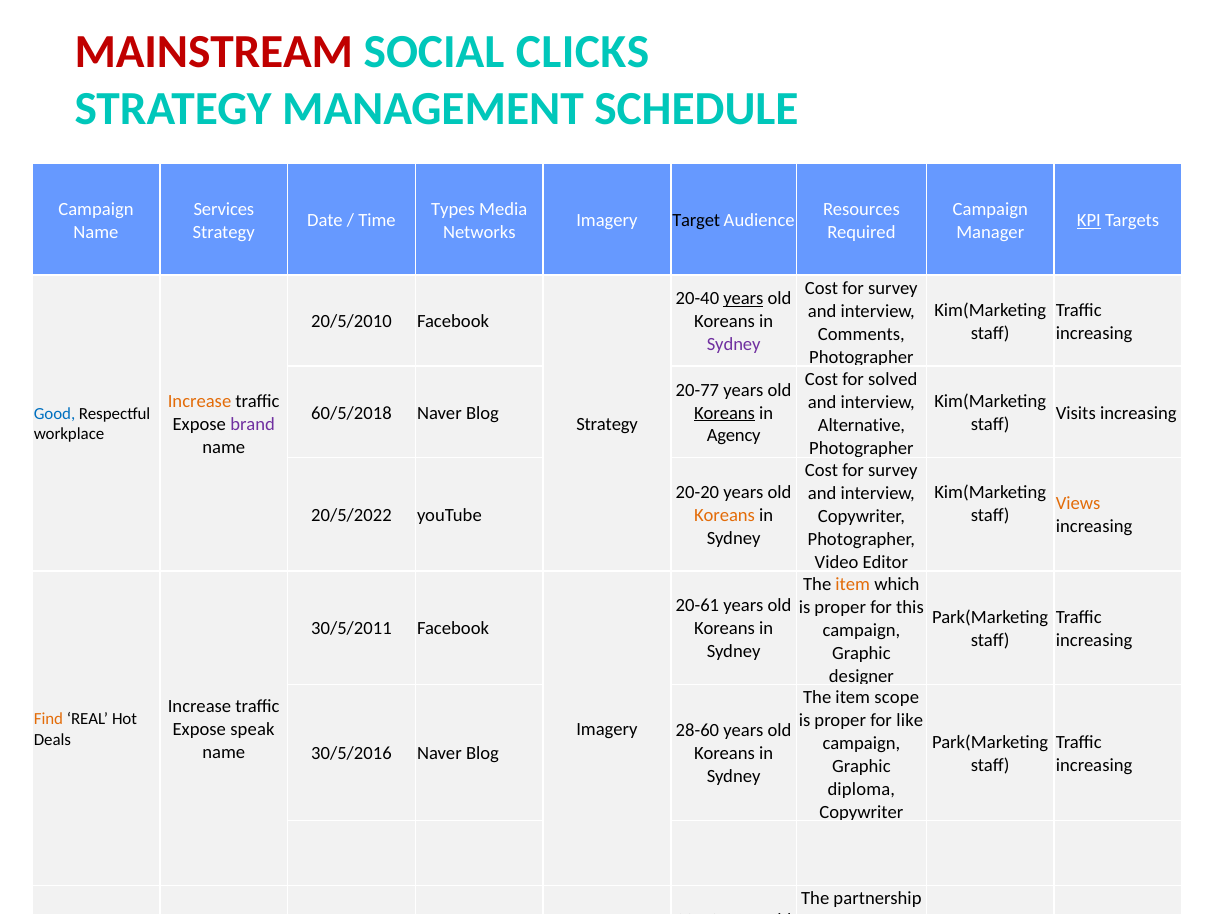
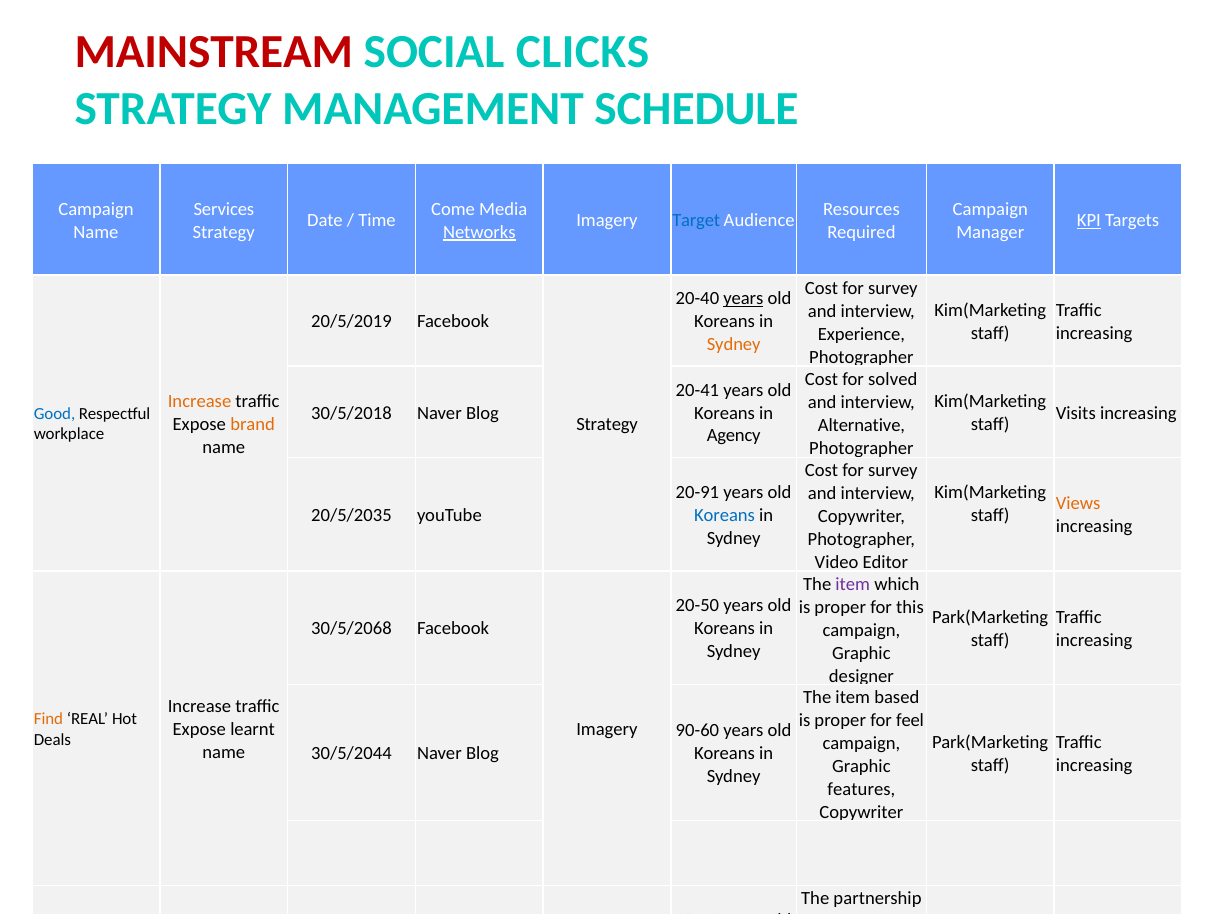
Types: Types -> Come
Target colour: black -> blue
Networks underline: none -> present
20/5/2010: 20/5/2010 -> 20/5/2019
Comments: Comments -> Experience
Sydney at (734, 345) colour: purple -> orange
20-77: 20-77 -> 20-41
60/5/2018 at (351, 413): 60/5/2018 -> 30/5/2018
Koreans at (725, 413) underline: present -> none
brand colour: purple -> orange
20-20: 20-20 -> 20-91
20/5/2022: 20/5/2022 -> 20/5/2035
Koreans at (725, 515) colour: orange -> blue
item at (853, 584) colour: orange -> purple
20-61: 20-61 -> 20-50
30/5/2011: 30/5/2011 -> 30/5/2068
scope: scope -> based
like: like -> feel
speak: speak -> learnt
28-60: 28-60 -> 90-60
30/5/2016: 30/5/2016 -> 30/5/2044
diploma: diploma -> features
